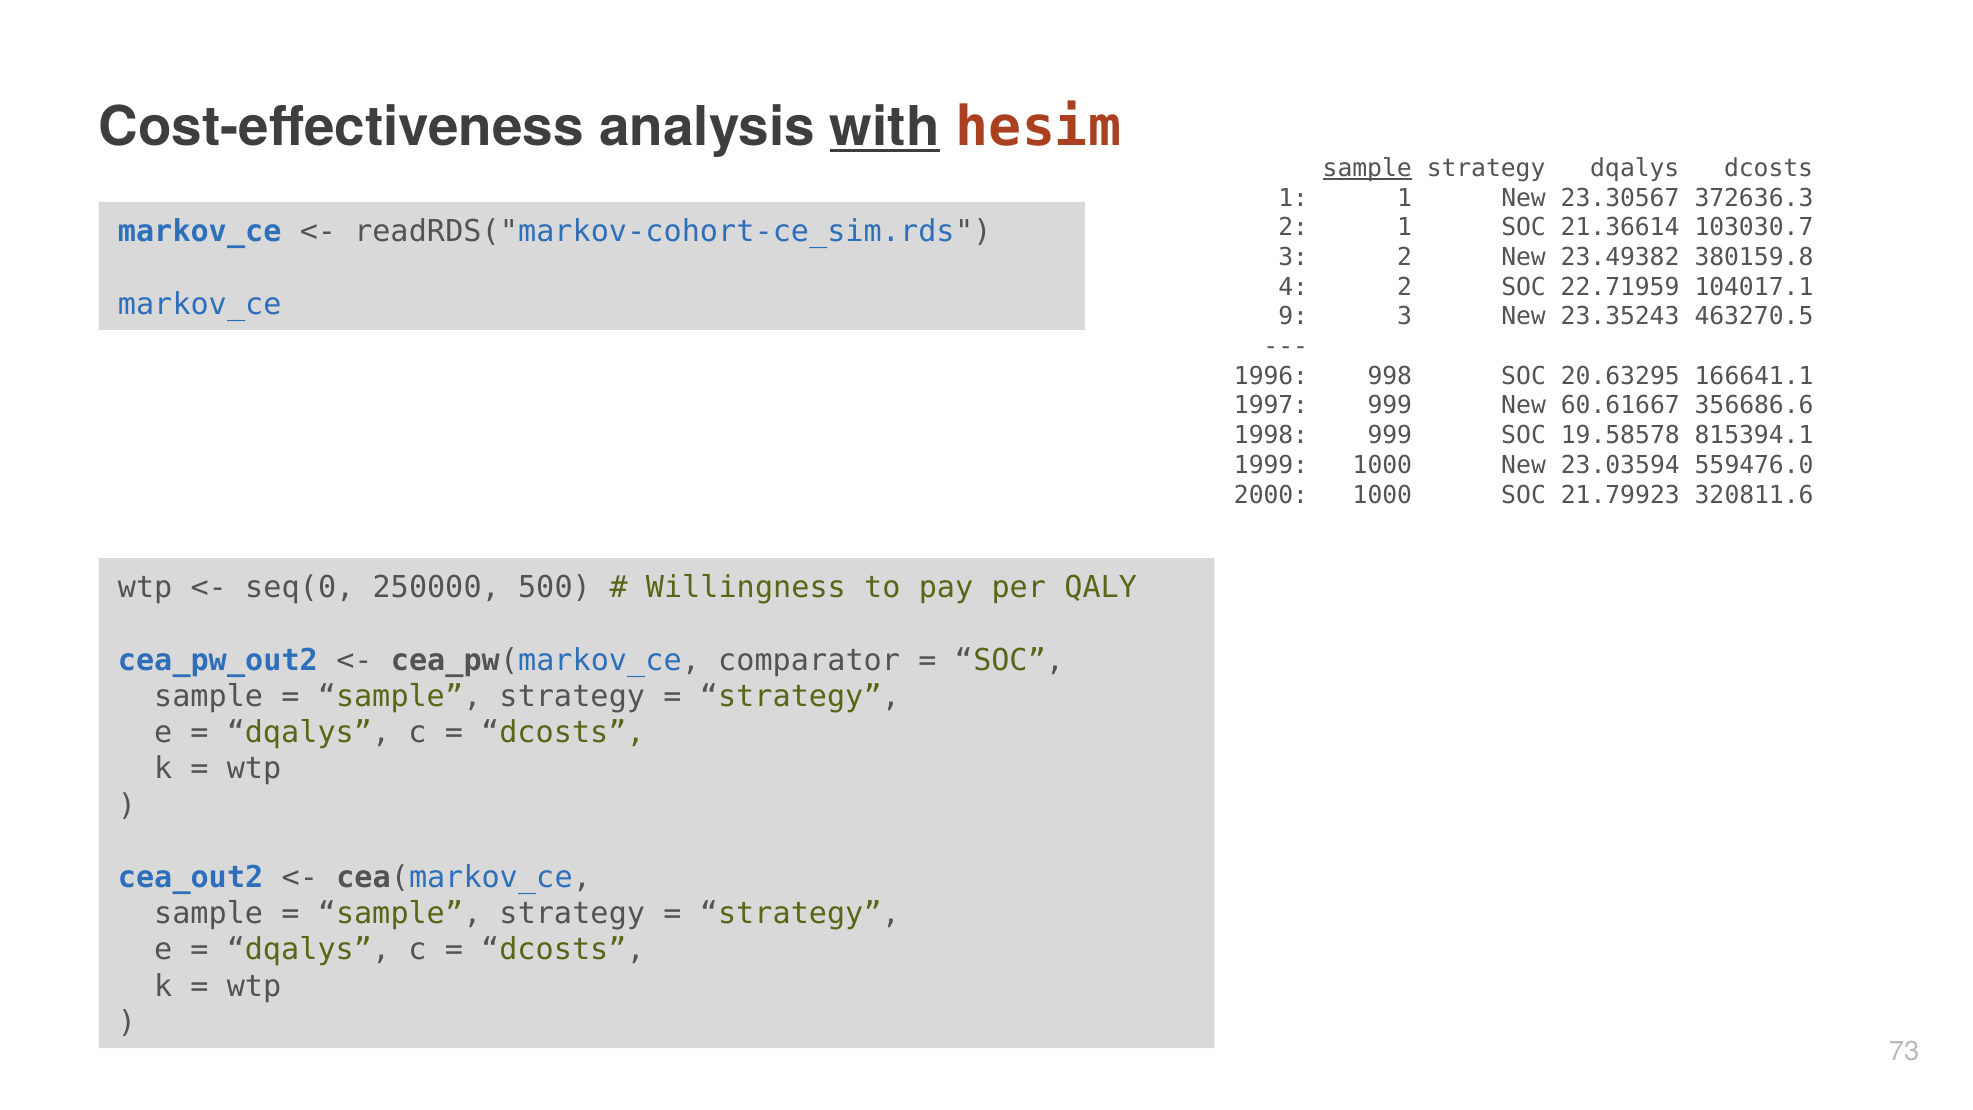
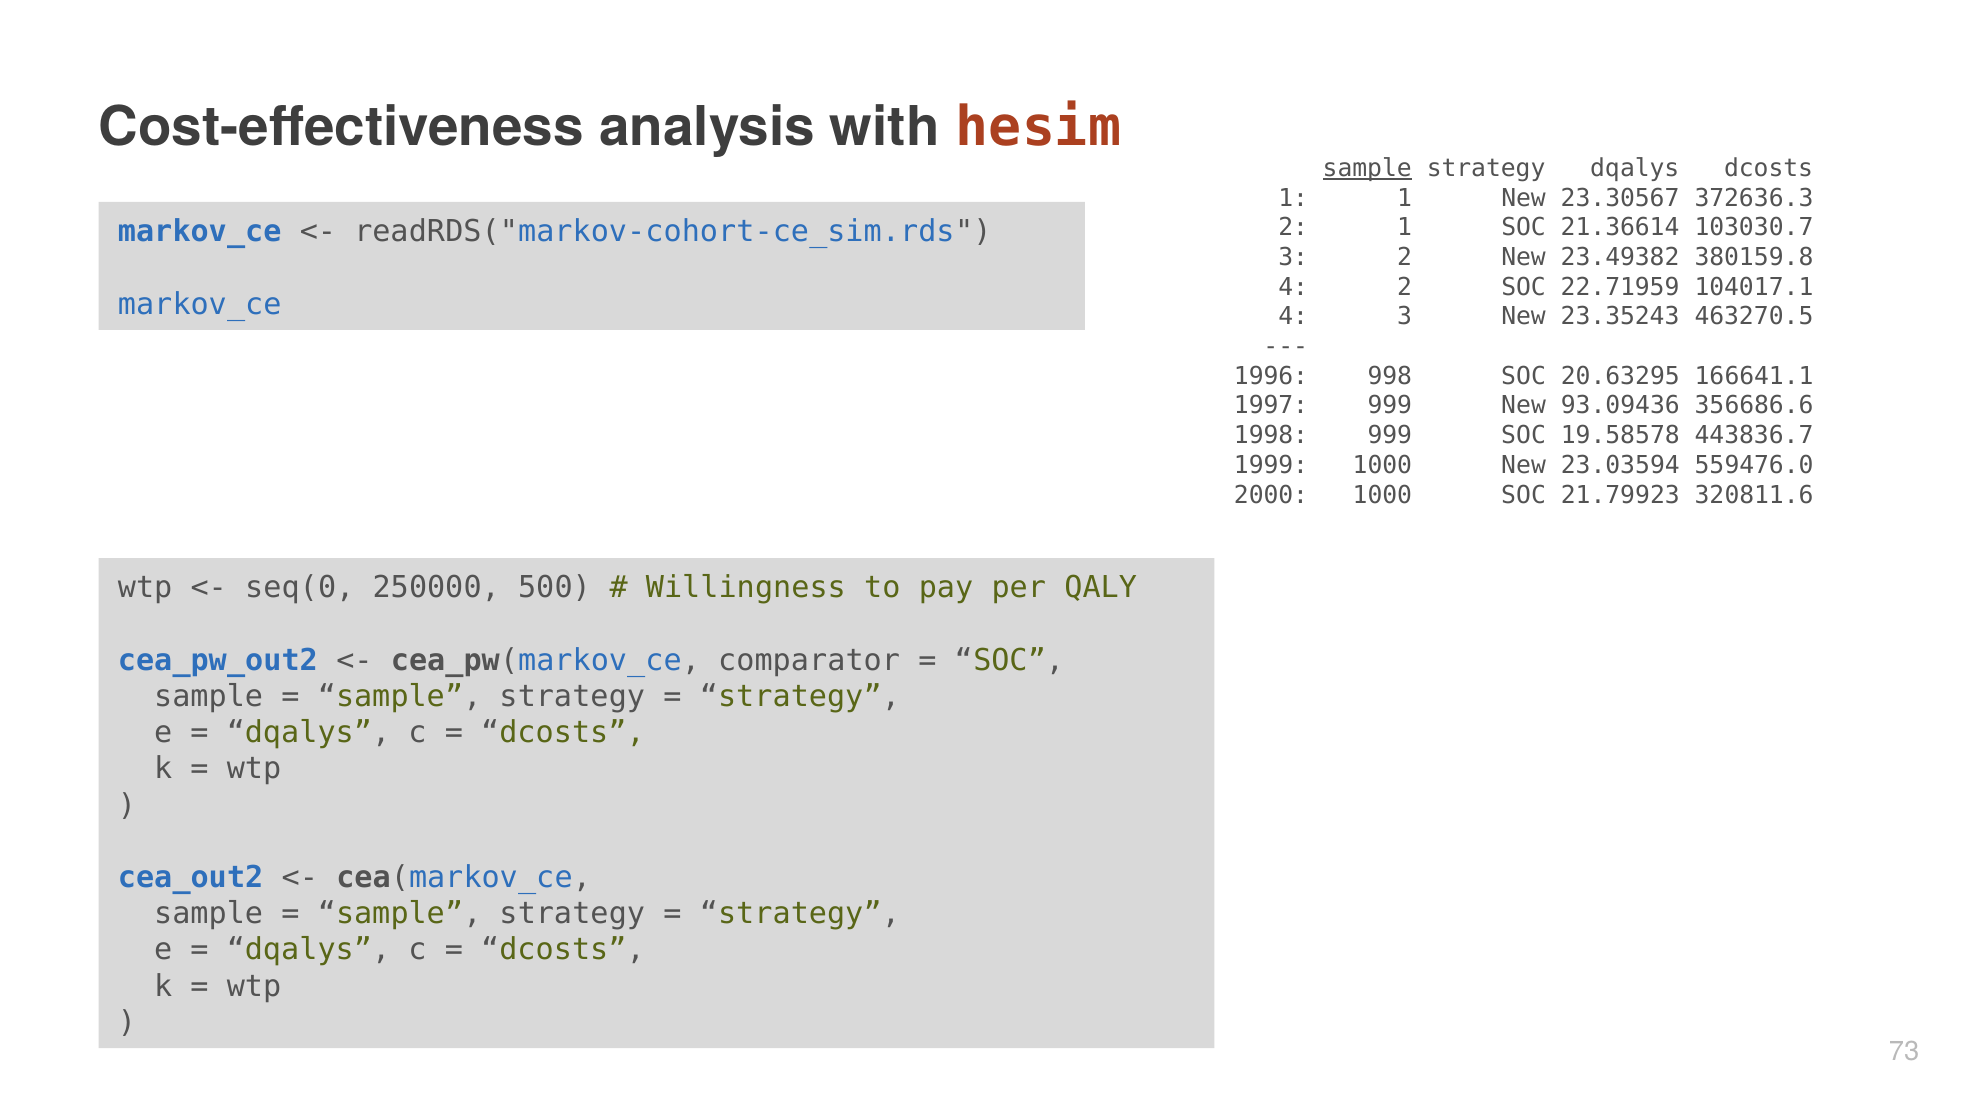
with underline: present -> none
9 at (1293, 317): 9 -> 4
60.61667: 60.61667 -> 93.09436
815394.1: 815394.1 -> 443836.7
